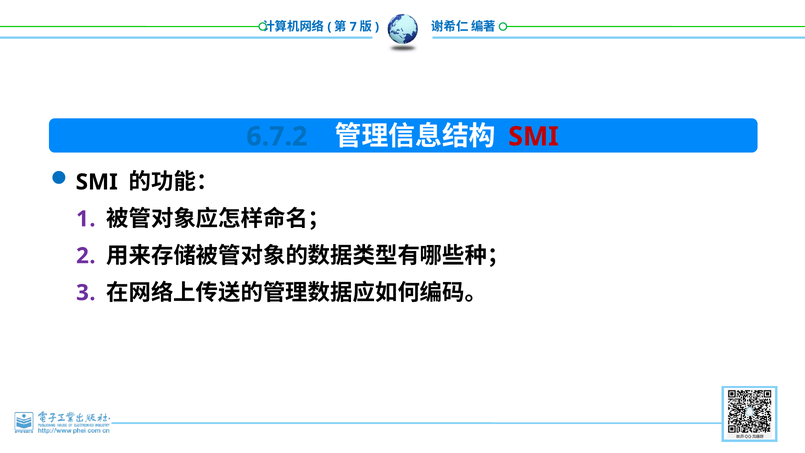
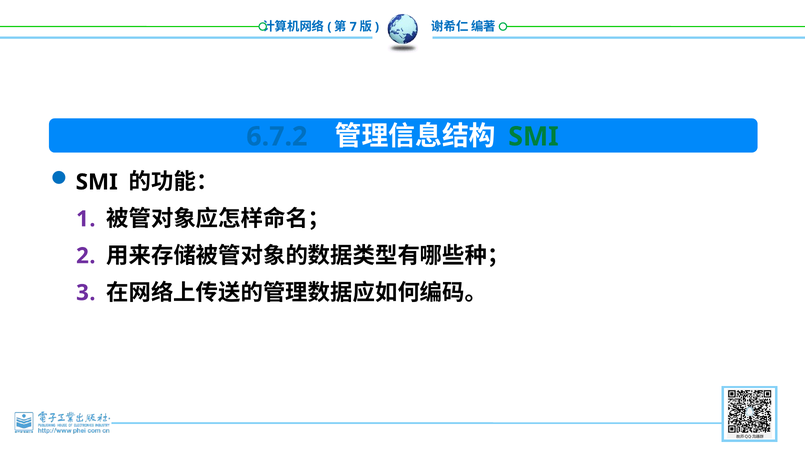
SMI at (533, 137) colour: red -> green
